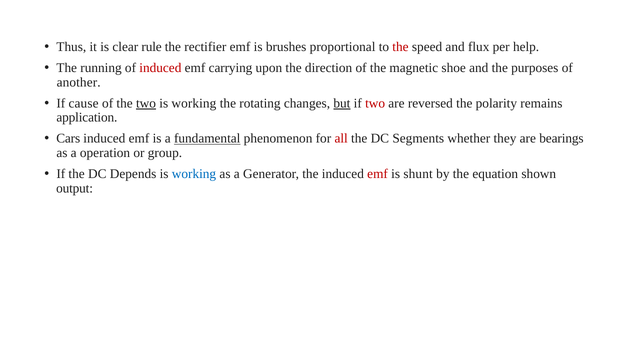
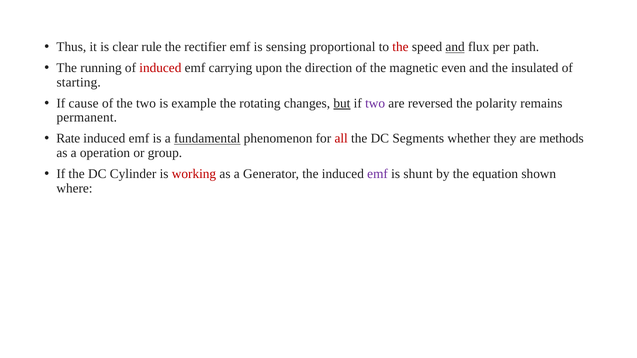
brushes: brushes -> sensing
and at (455, 47) underline: none -> present
help: help -> path
shoe: shoe -> even
purposes: purposes -> insulated
another: another -> starting
two at (146, 103) underline: present -> none
working at (194, 103): working -> example
two at (375, 103) colour: red -> purple
application: application -> permanent
Cars: Cars -> Rate
bearings: bearings -> methods
Depends: Depends -> Cylinder
working at (194, 174) colour: blue -> red
emf at (378, 174) colour: red -> purple
output: output -> where
